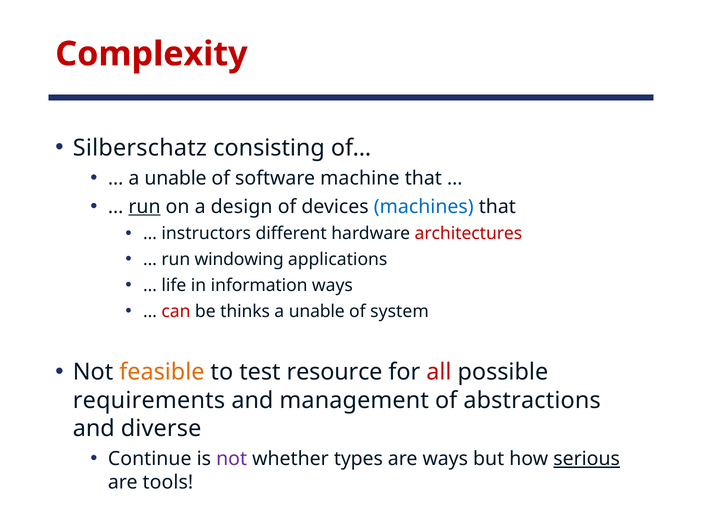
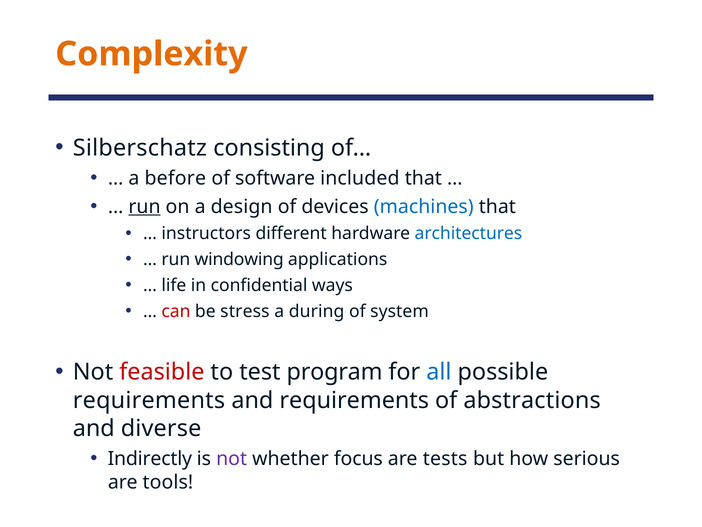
Complexity colour: red -> orange
unable at (176, 178): unable -> before
machine: machine -> included
architectures colour: red -> blue
information: information -> confidential
thinks: thinks -> stress
unable at (317, 311): unable -> during
feasible colour: orange -> red
resource: resource -> program
all colour: red -> blue
and management: management -> requirements
Continue: Continue -> Indirectly
types: types -> focus
are ways: ways -> tests
serious underline: present -> none
